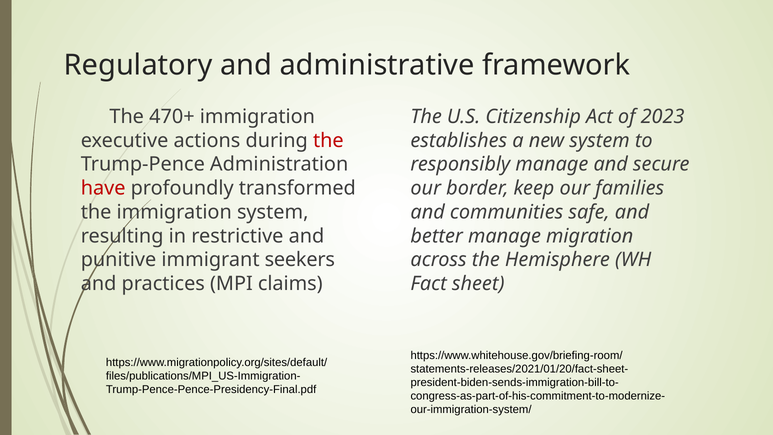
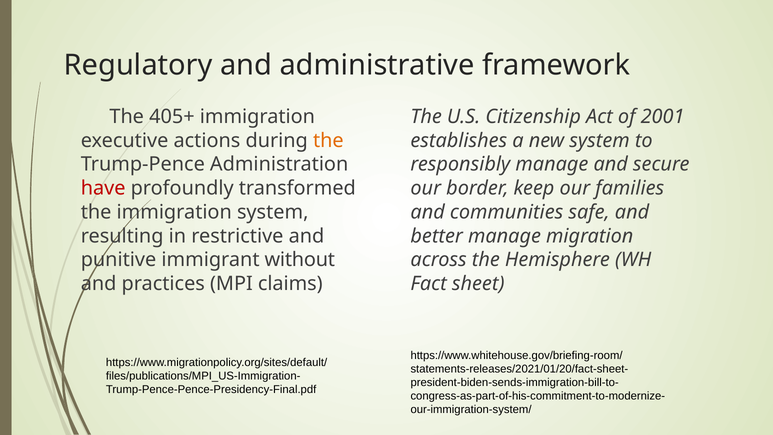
470+: 470+ -> 405+
2023: 2023 -> 2001
the at (328, 140) colour: red -> orange
seekers: seekers -> without
